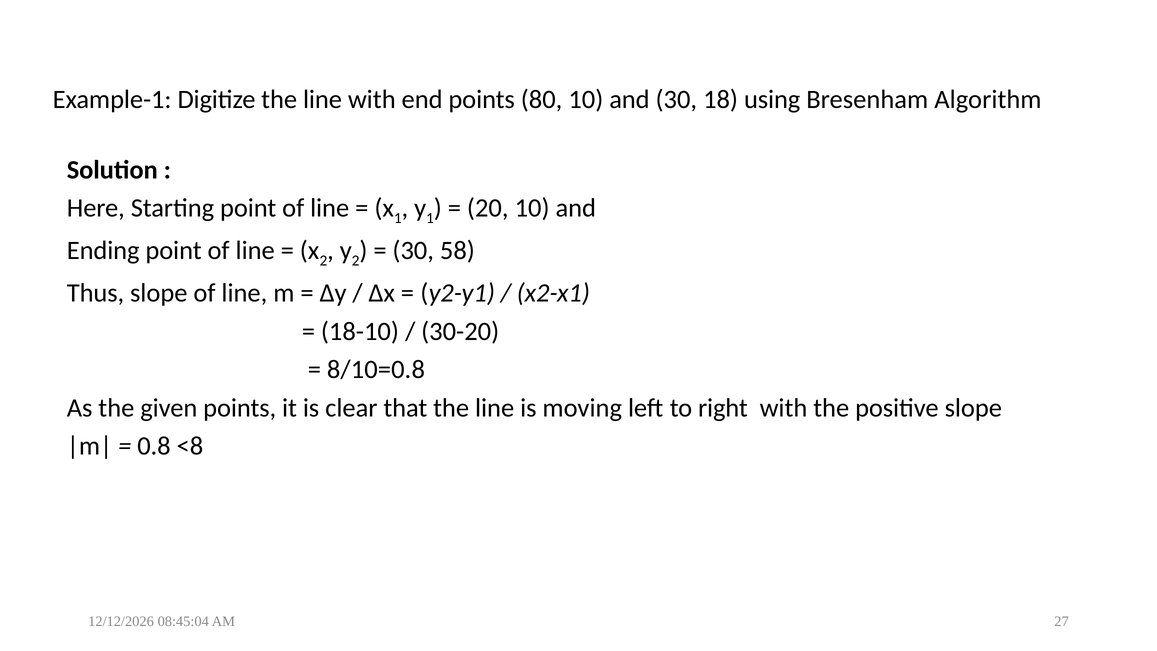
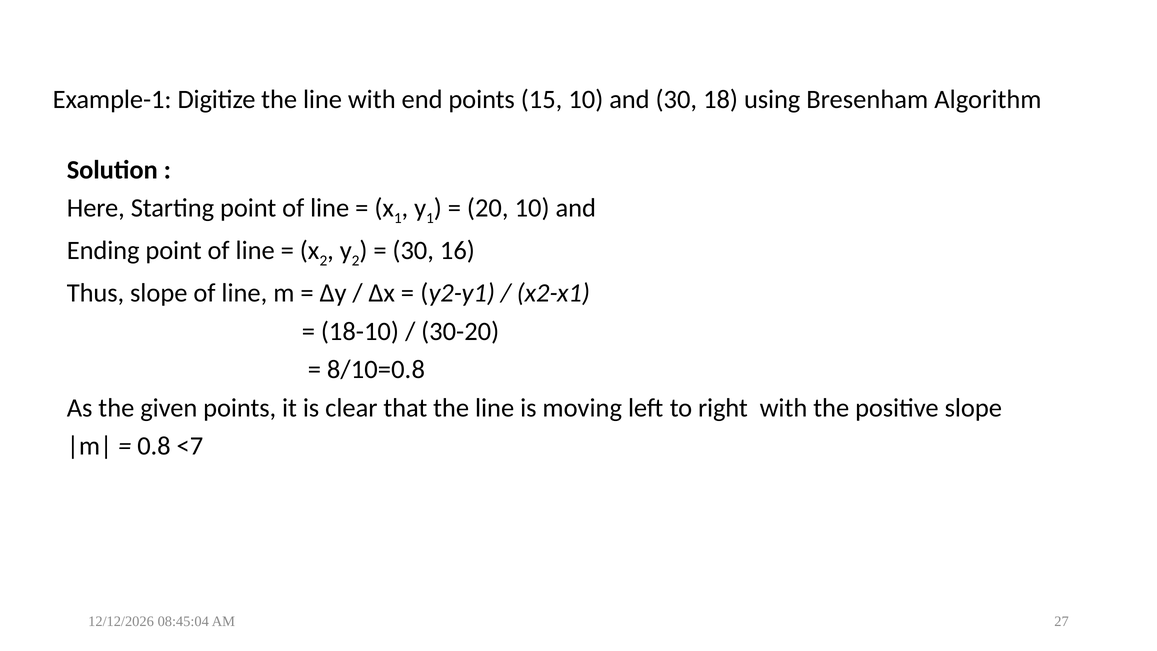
80: 80 -> 15
58: 58 -> 16
<8: <8 -> <7
